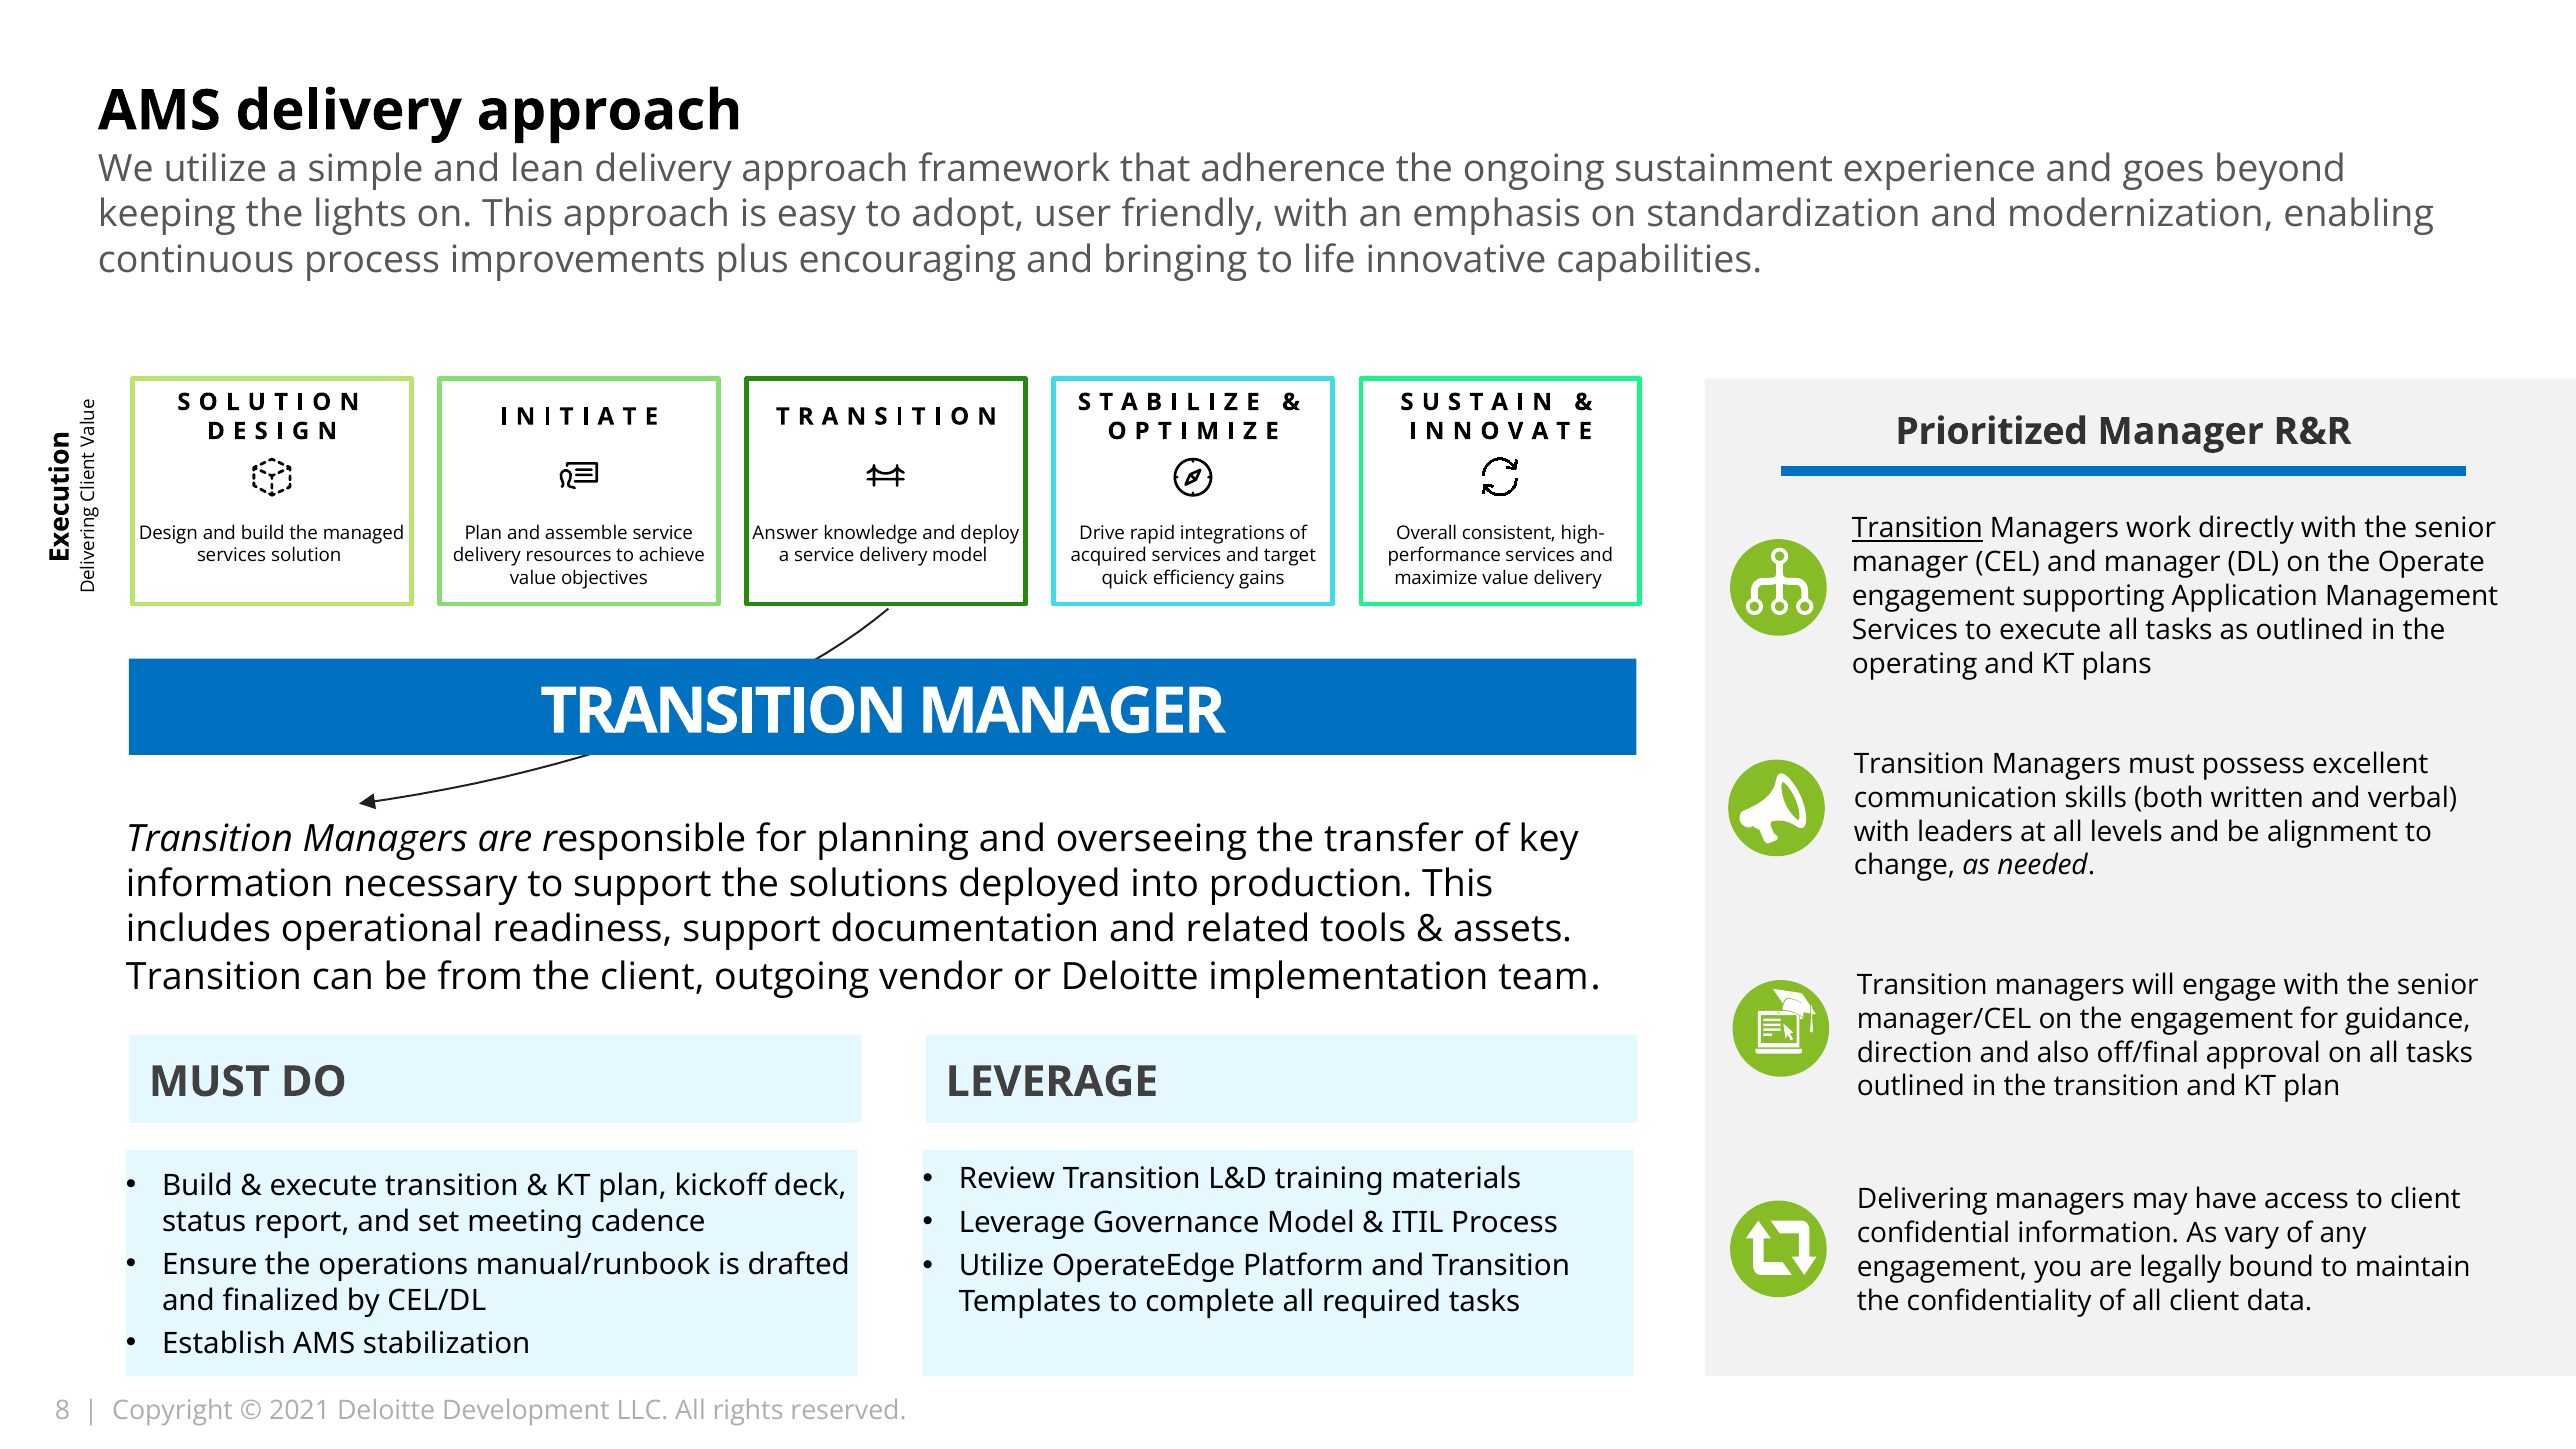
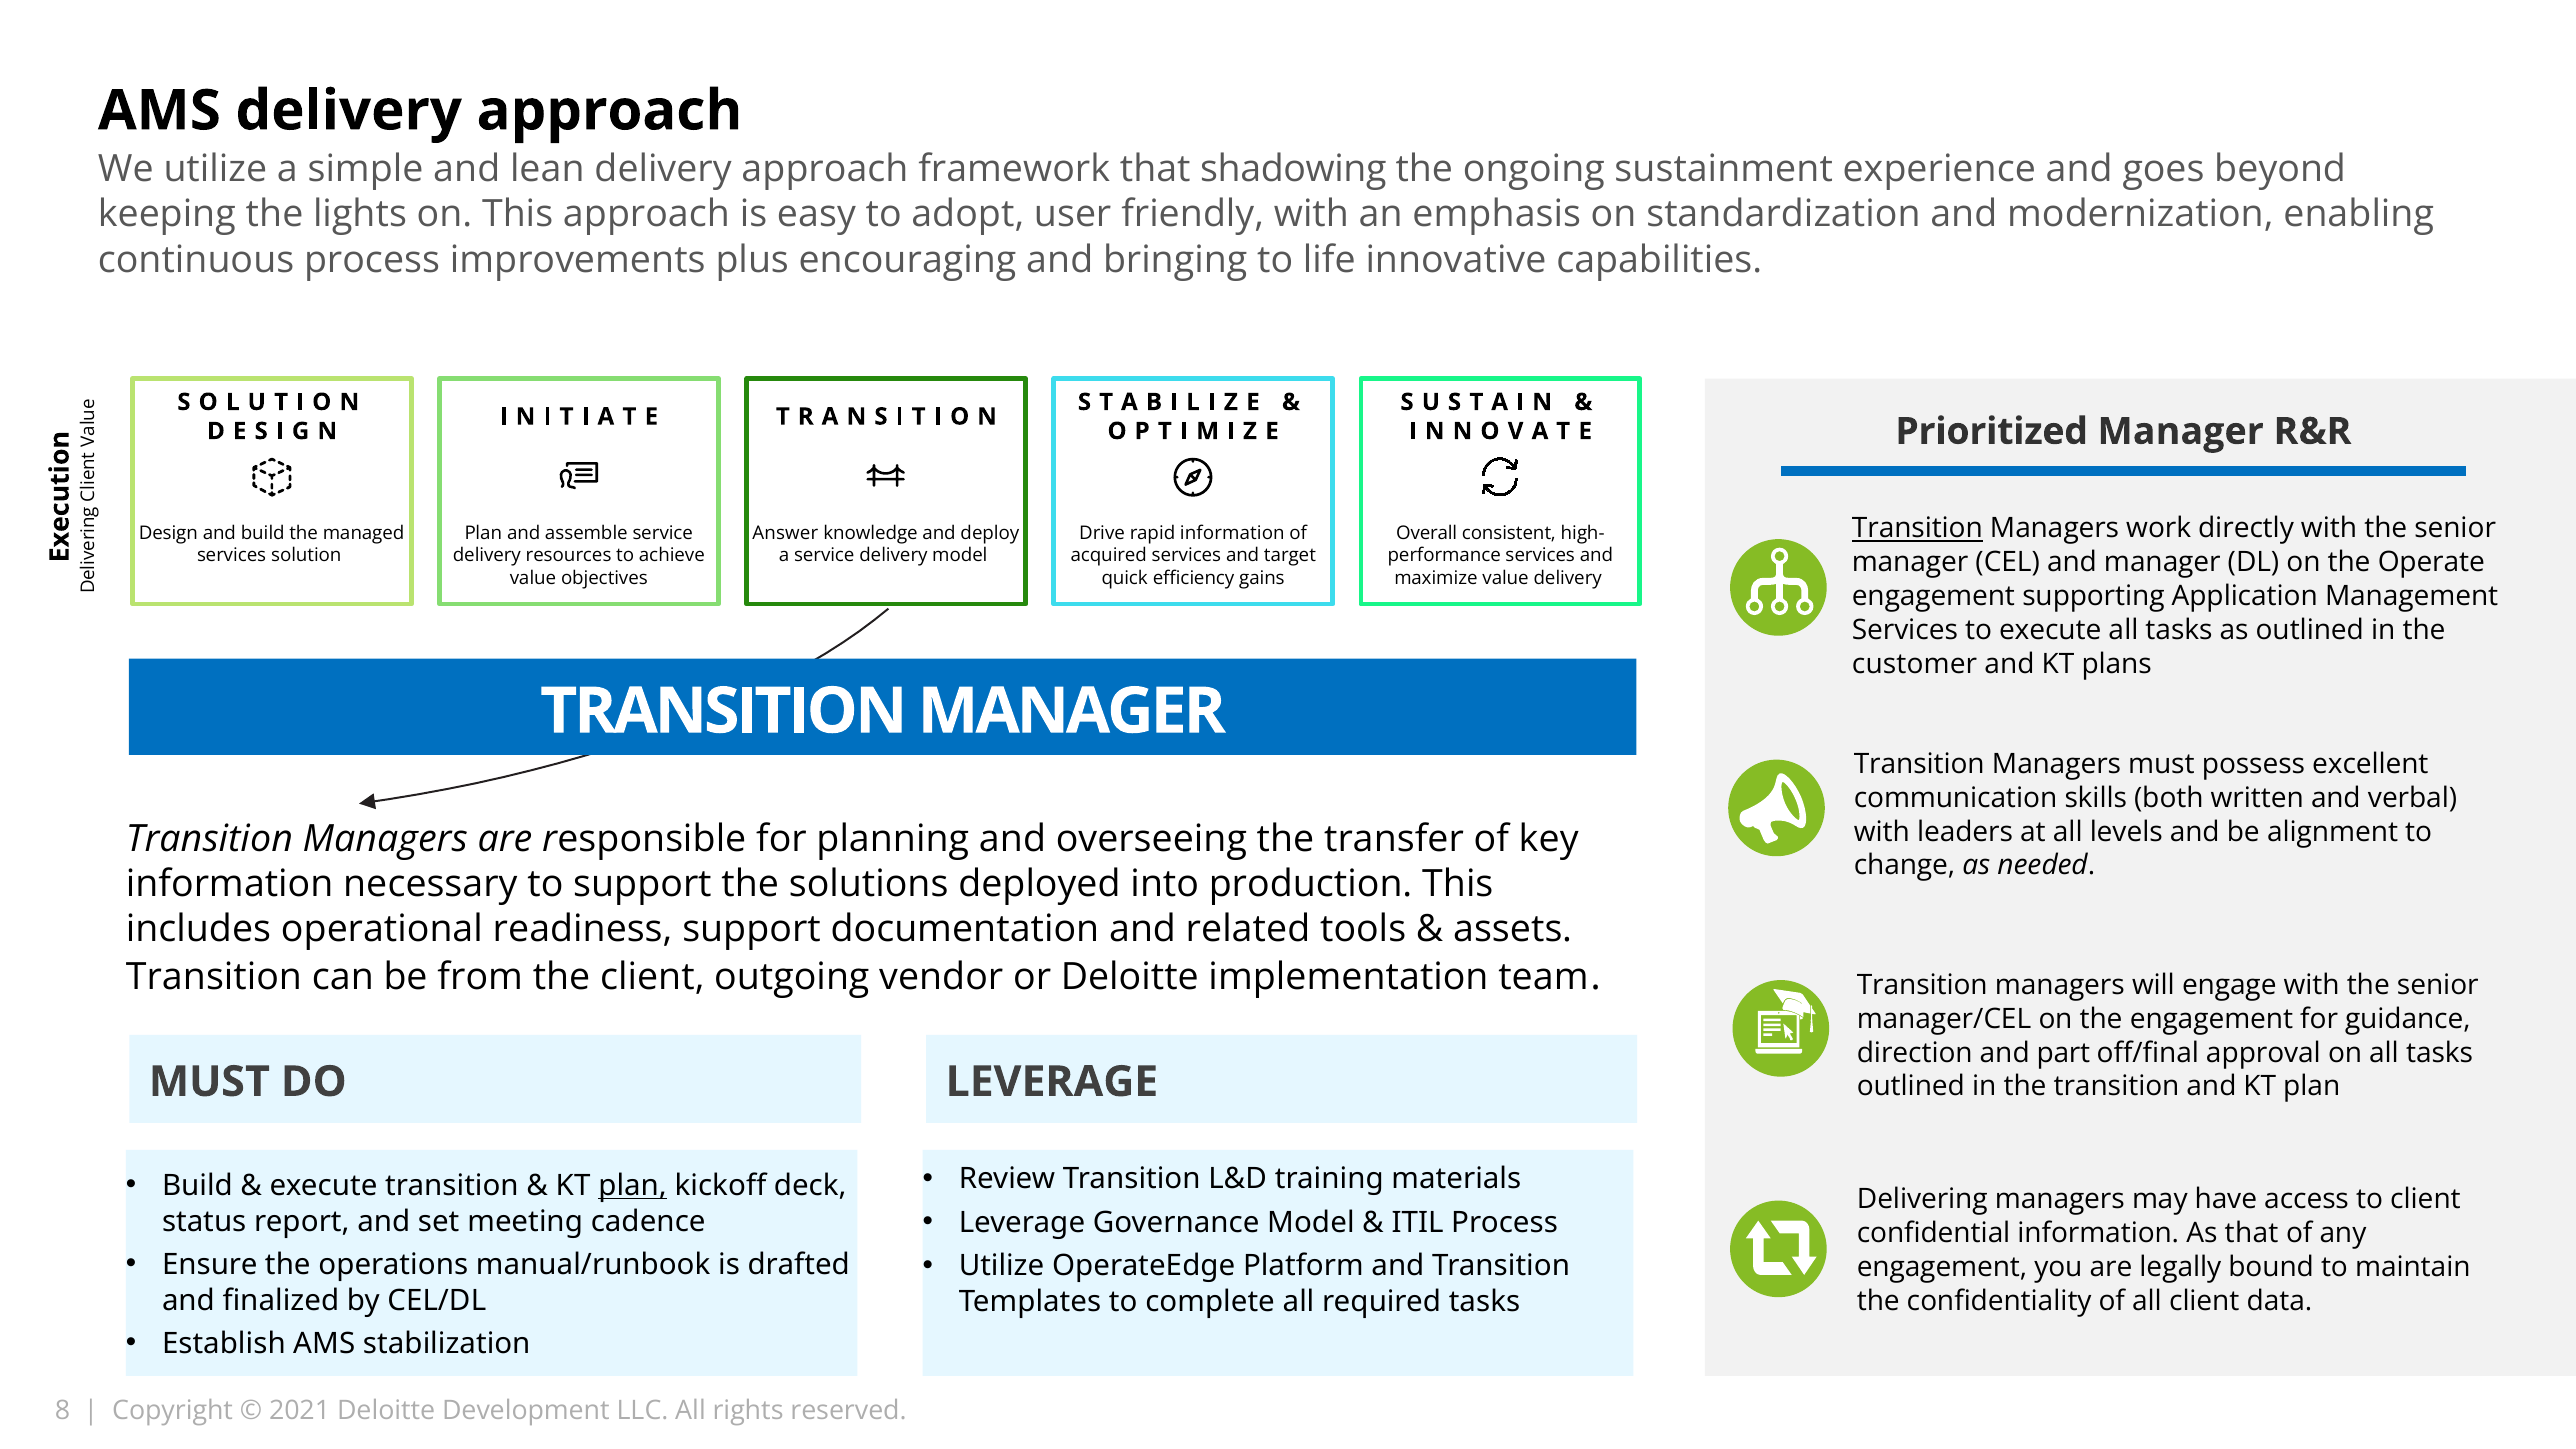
adherence: adherence -> shadowing
rapid integrations: integrations -> information
operating: operating -> customer
also: also -> part
plan at (633, 1186) underline: none -> present
As vary: vary -> that
